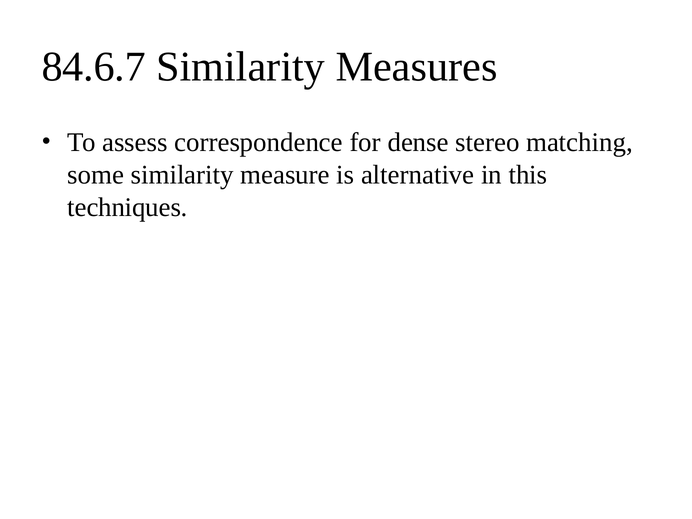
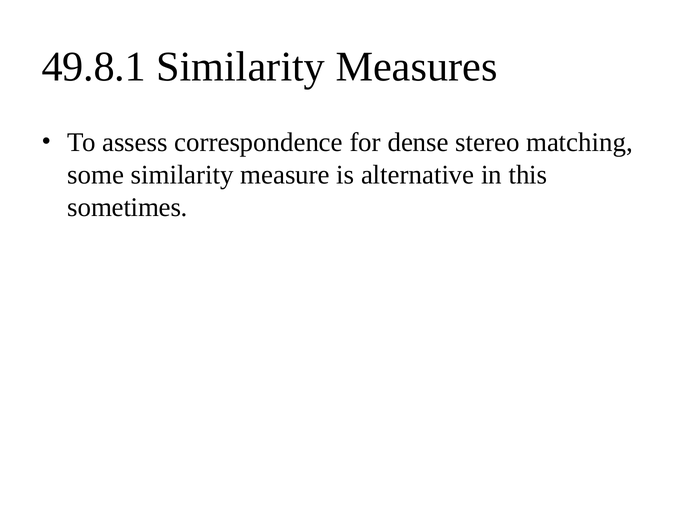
84.6.7: 84.6.7 -> 49.8.1
techniques: techniques -> sometimes
